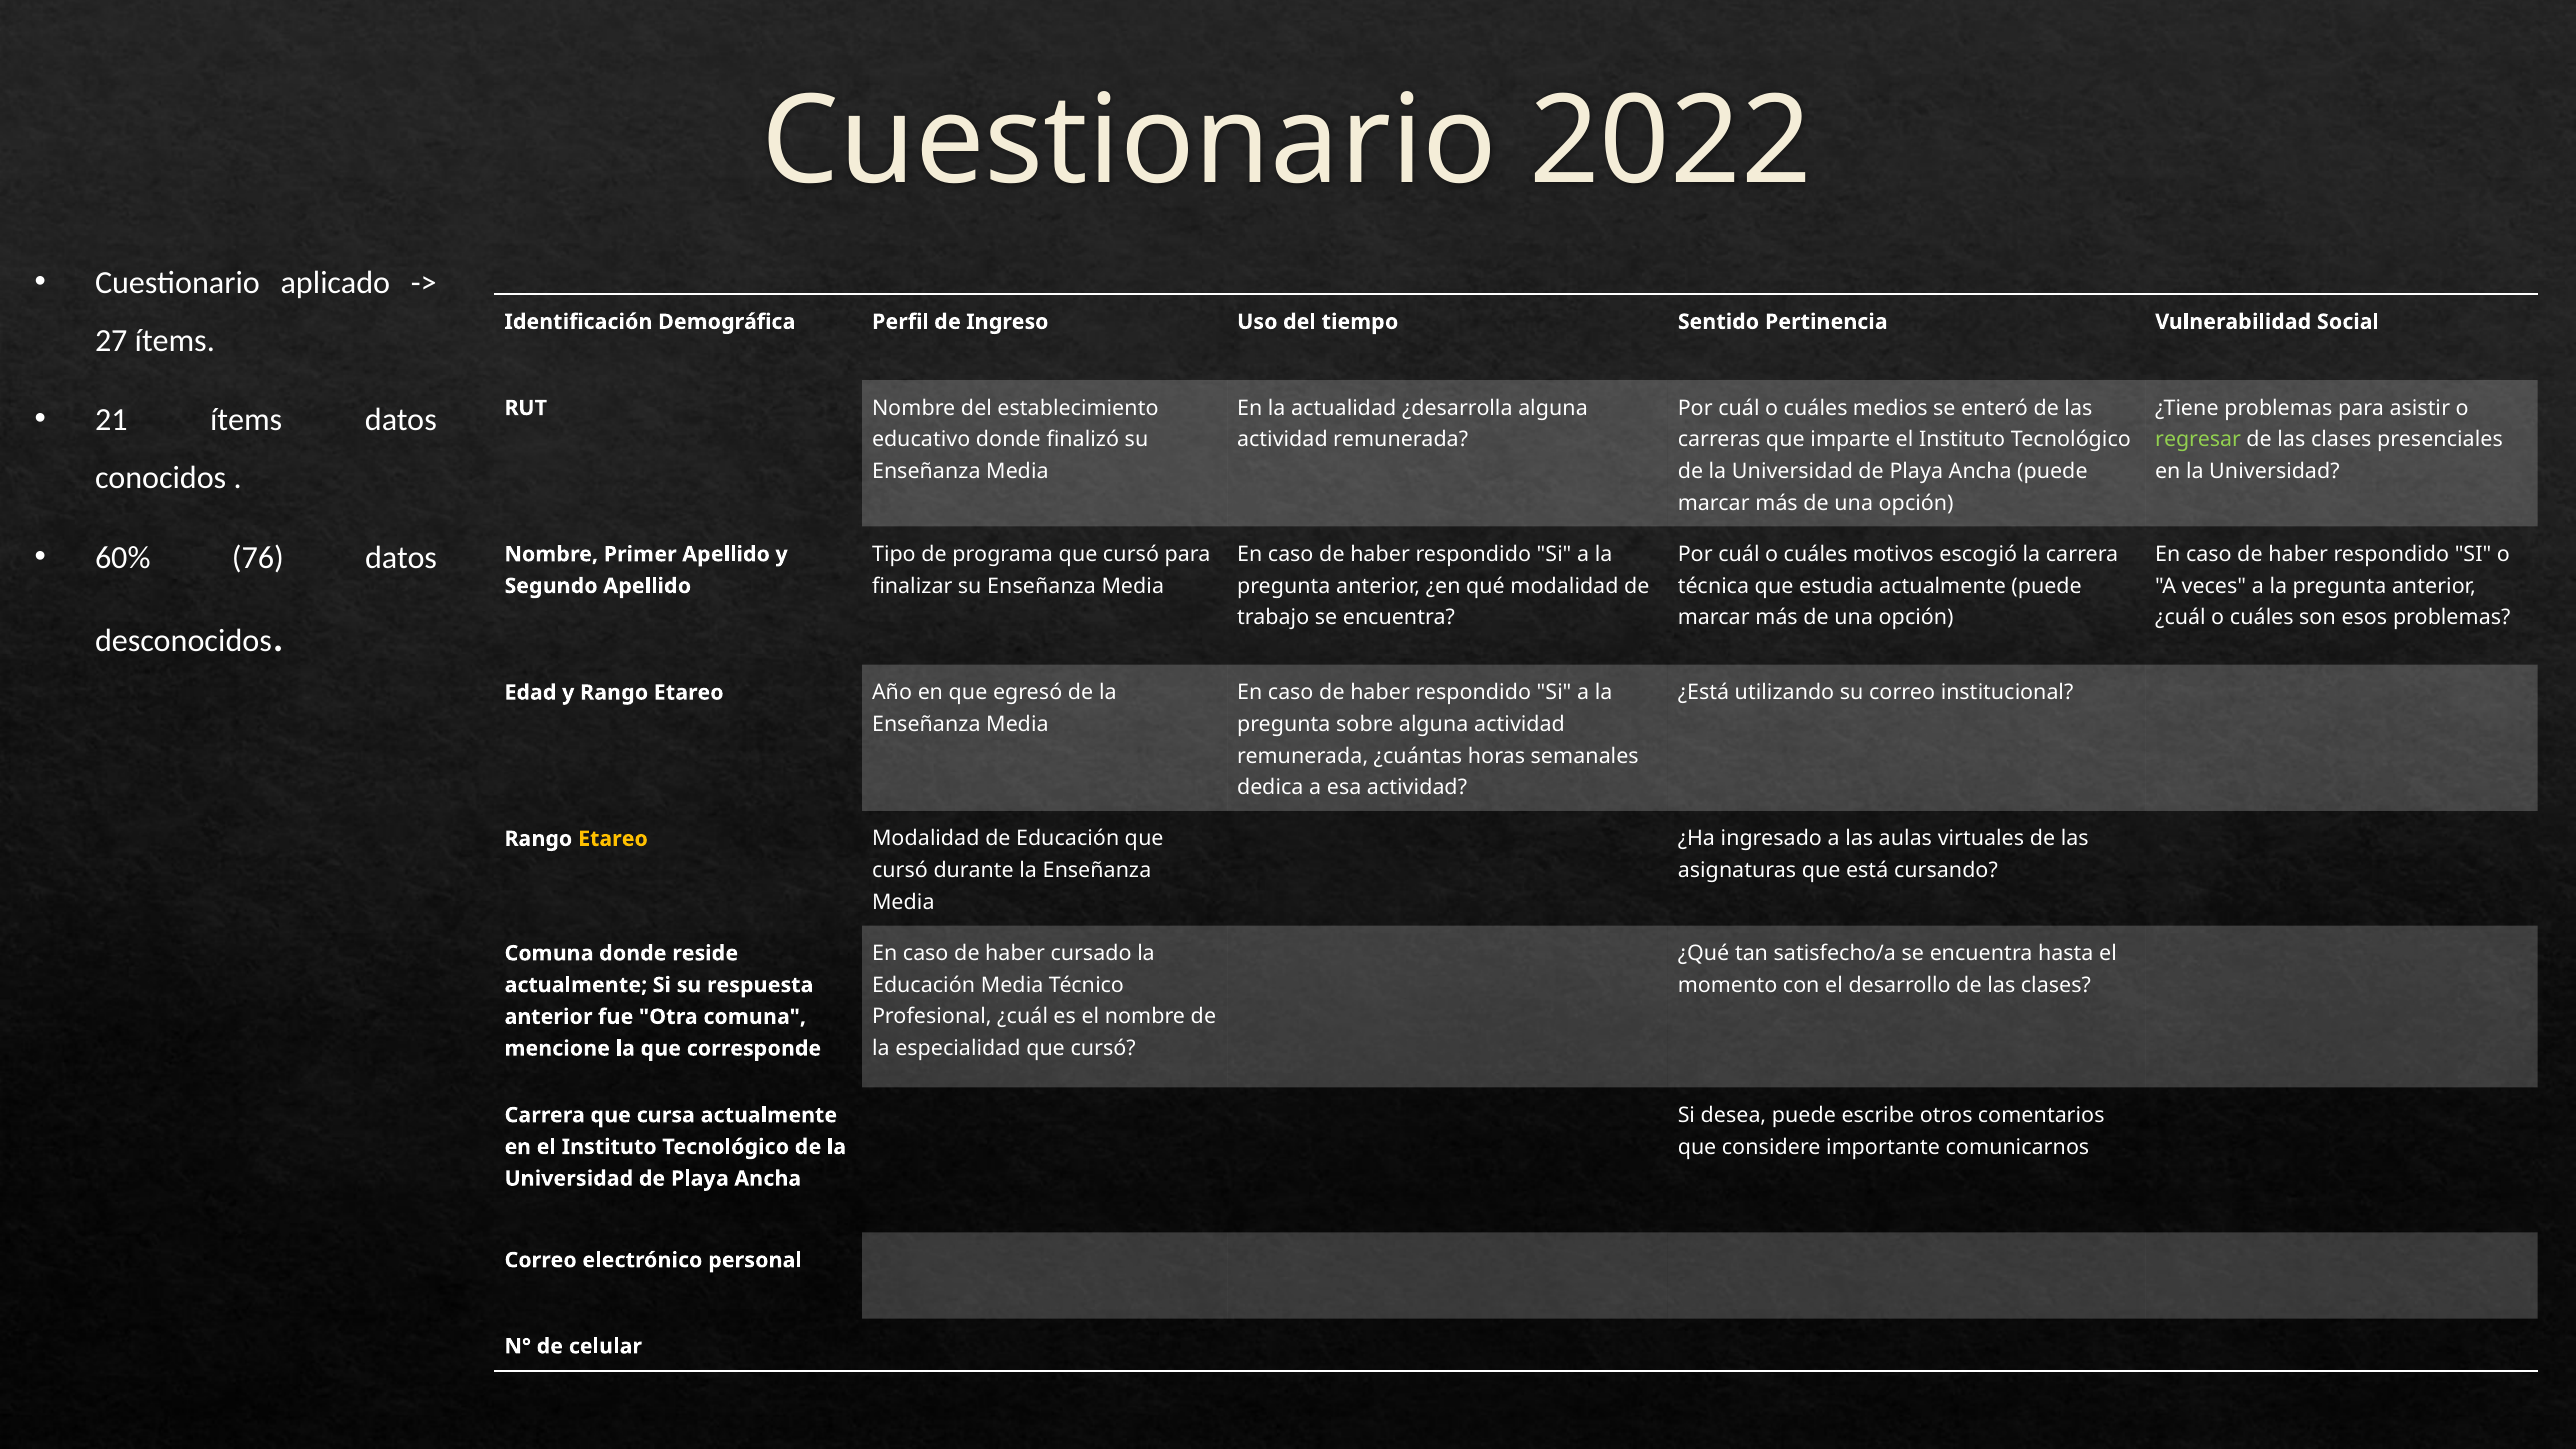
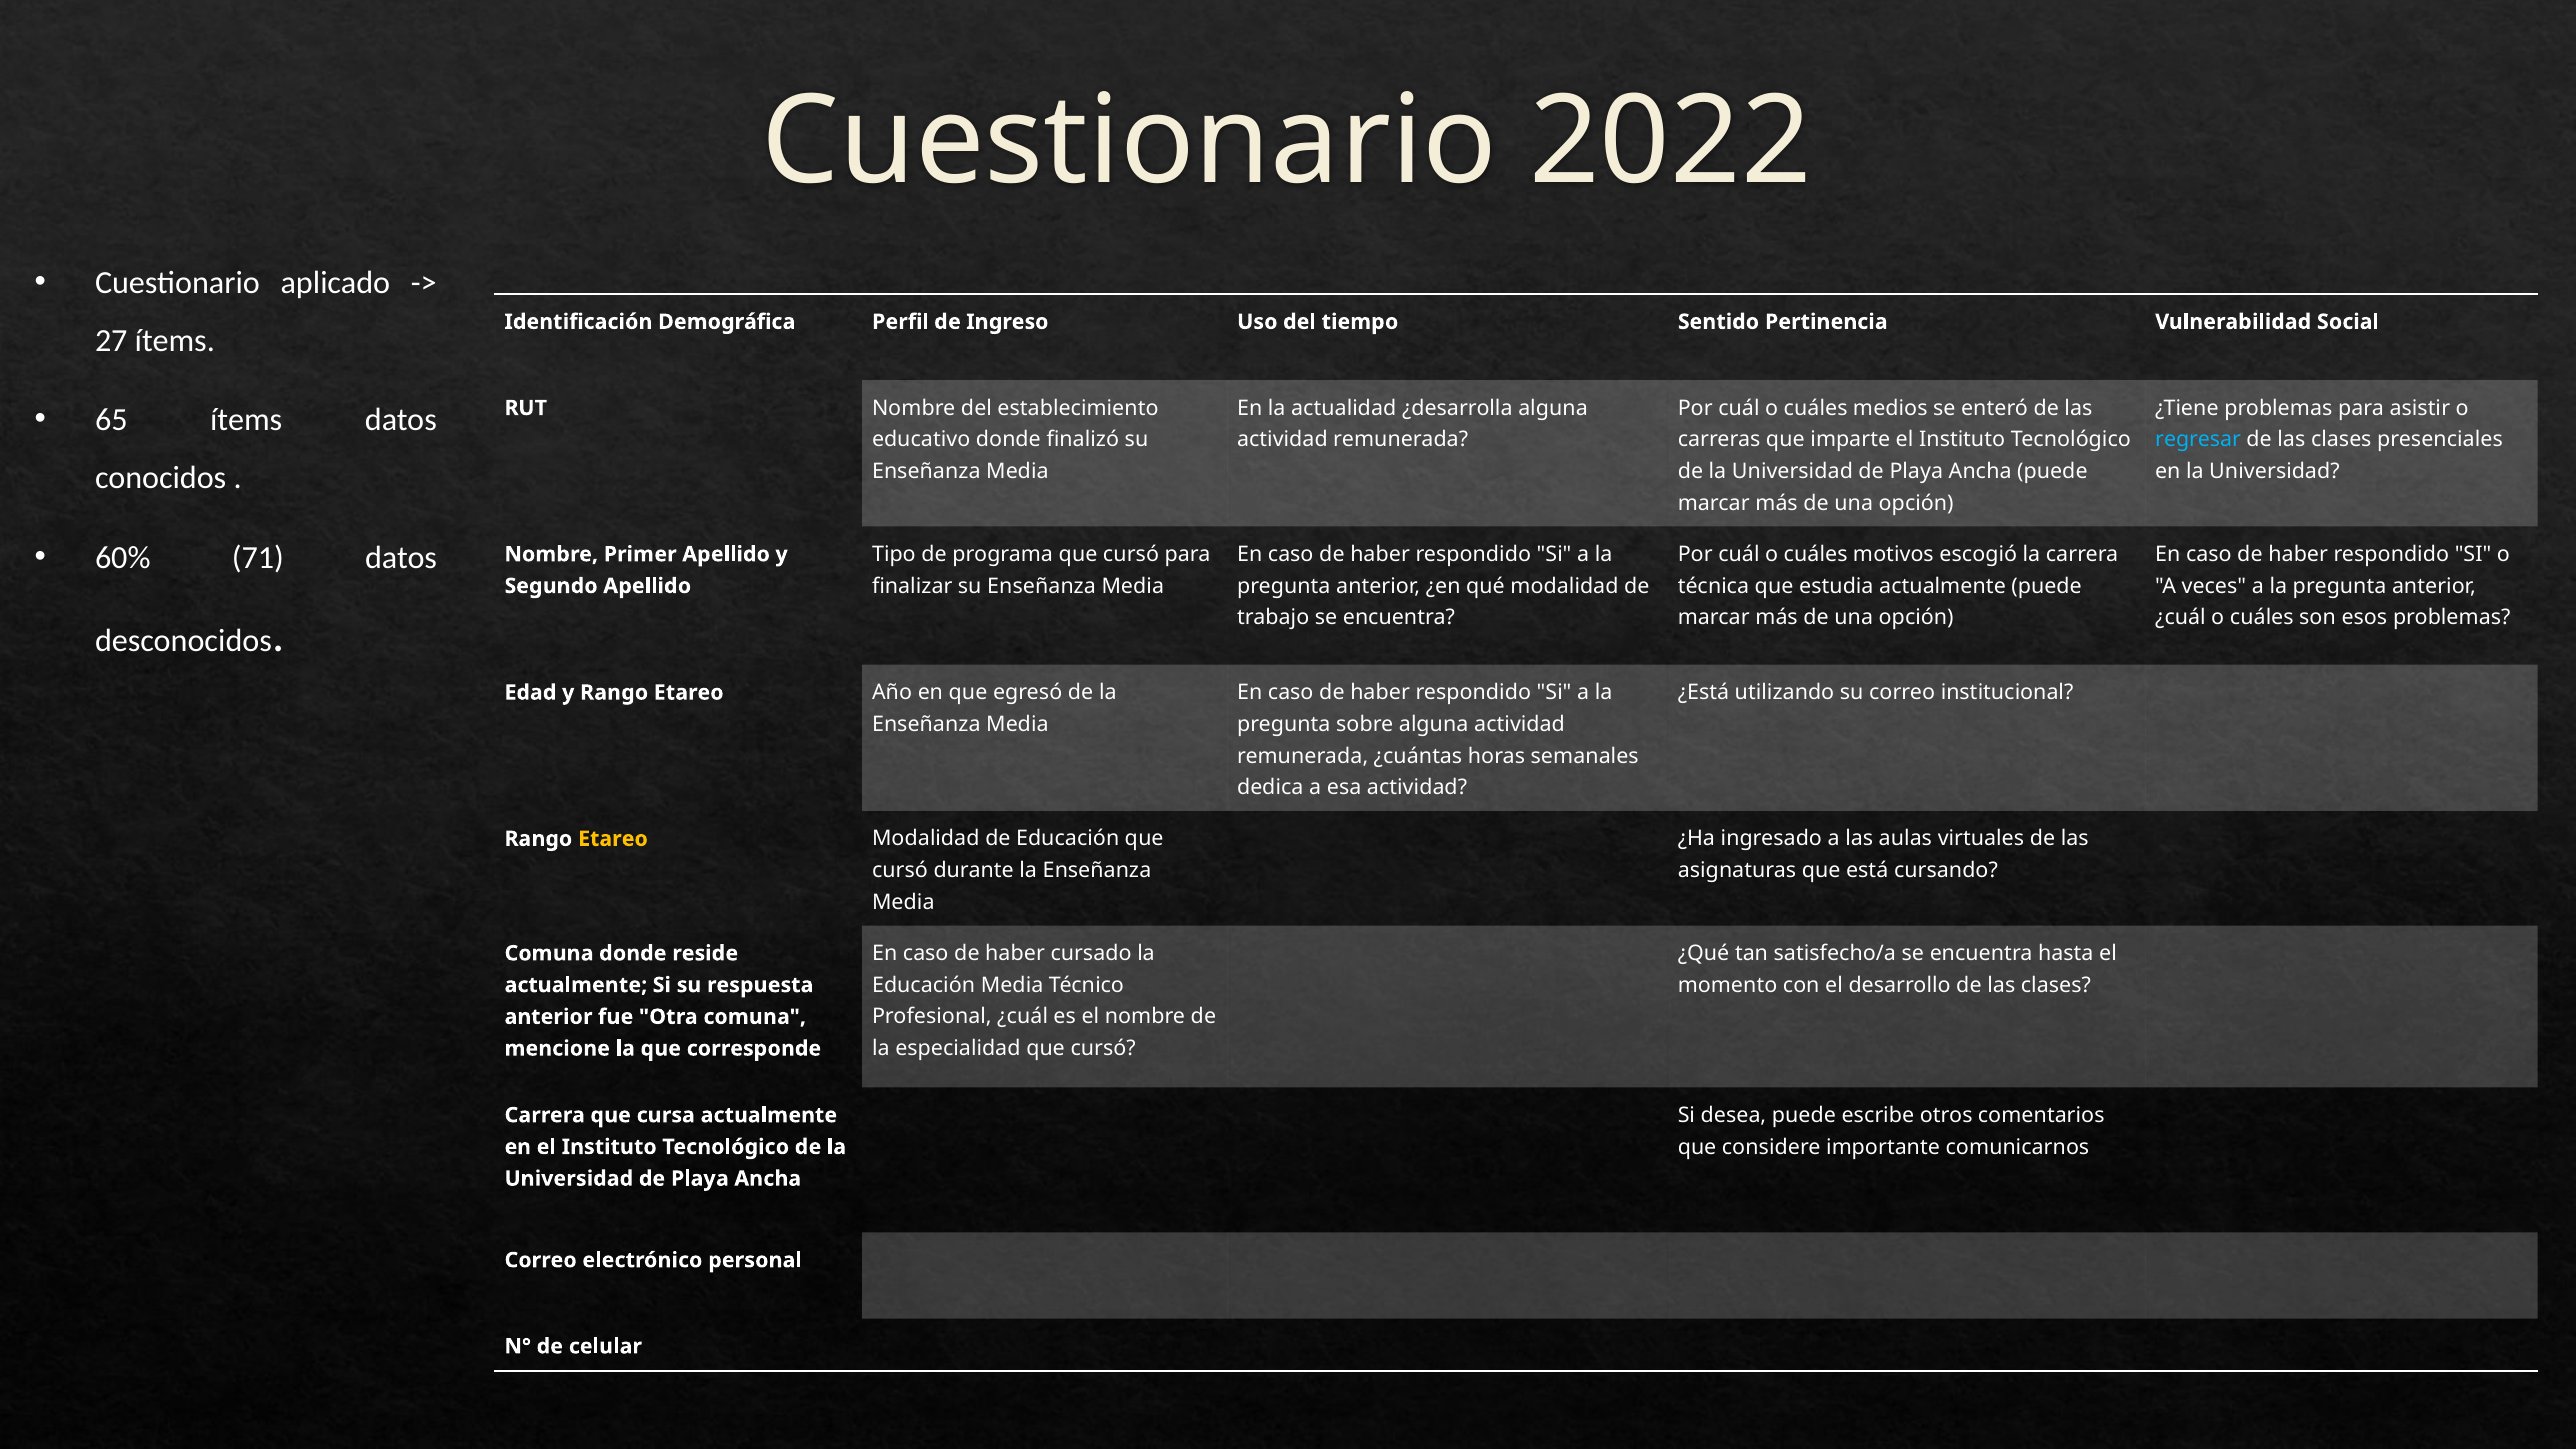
21: 21 -> 65
regresar colour: light green -> light blue
76: 76 -> 71
